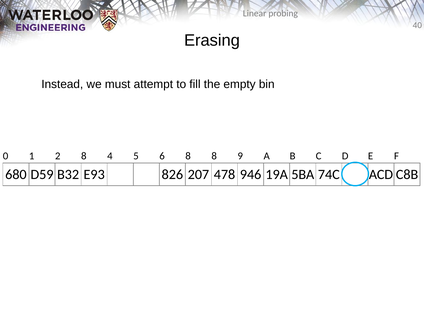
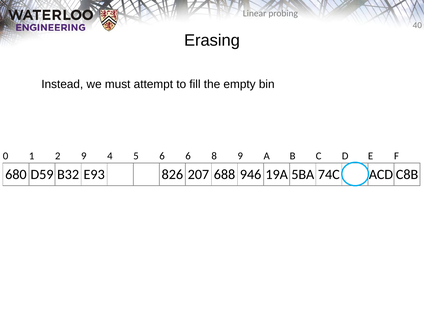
2 8: 8 -> 9
6 8: 8 -> 6
478: 478 -> 688
